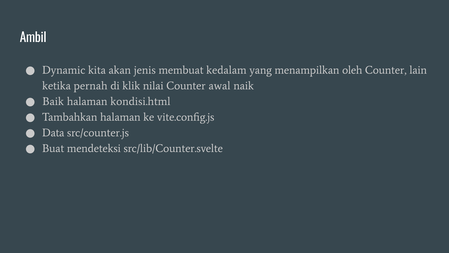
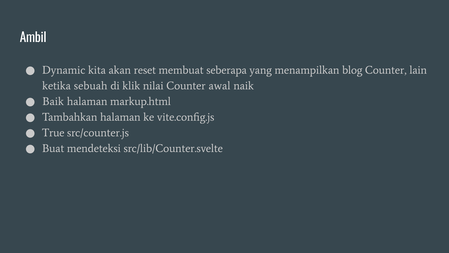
jenis: jenis -> reset
kedalam: kedalam -> seberapa
oleh: oleh -> blog
pernah: pernah -> sebuah
kondisi.html: kondisi.html -> markup.html
Data: Data -> True
